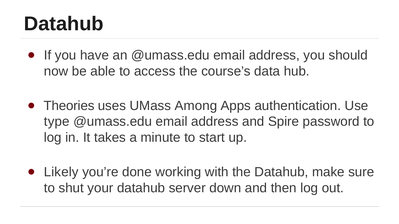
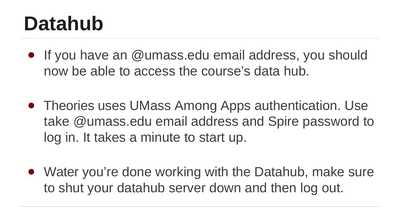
type: type -> take
Likely: Likely -> Water
